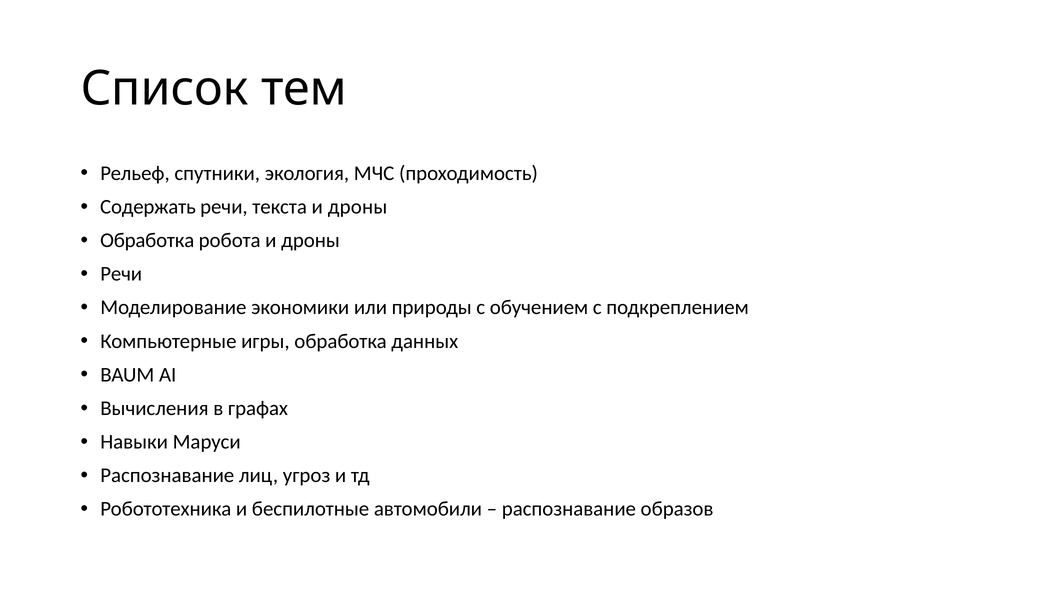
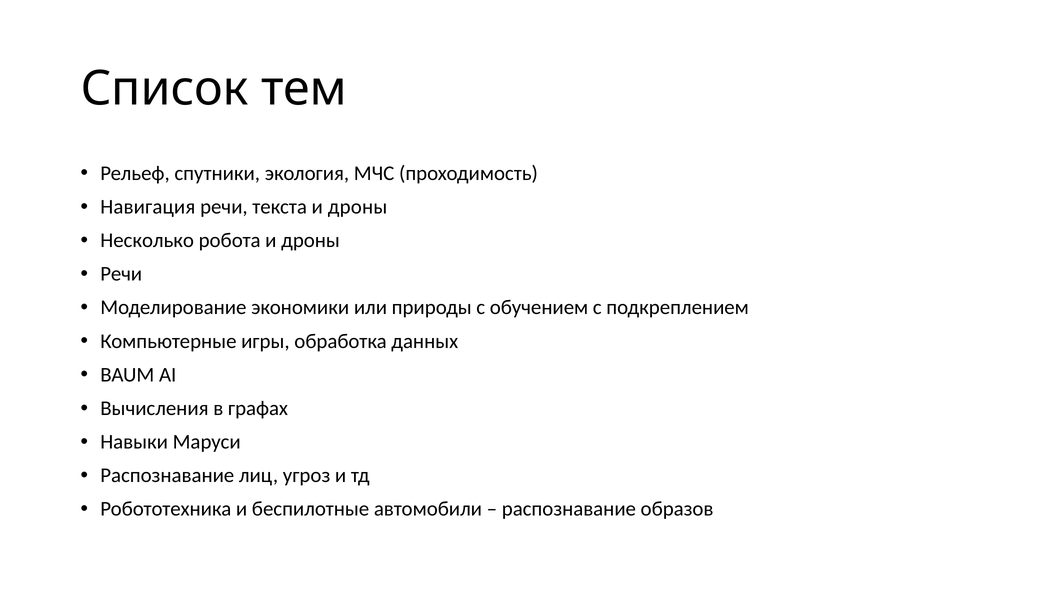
Содержать: Содержать -> Навигация
Обработка at (147, 240): Обработка -> Несколько
